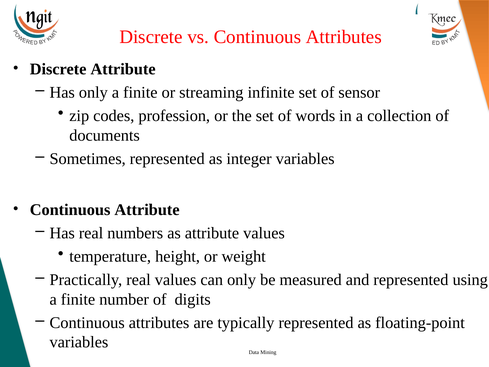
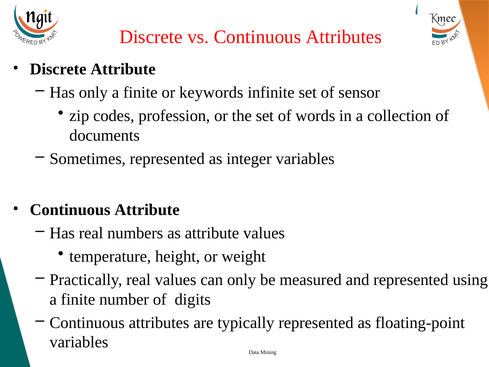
streaming: streaming -> keywords
